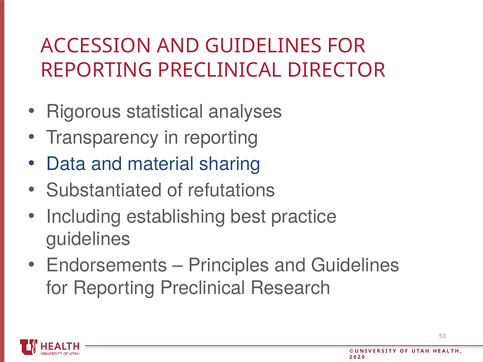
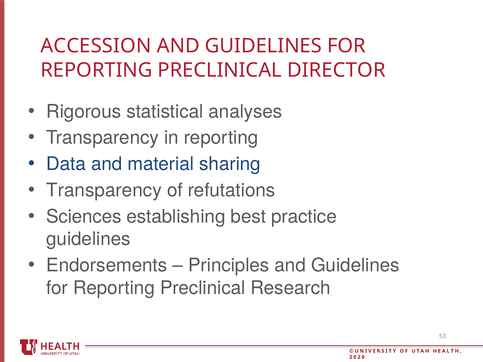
Substantiated at (104, 190): Substantiated -> Transparency
Including: Including -> Sciences
